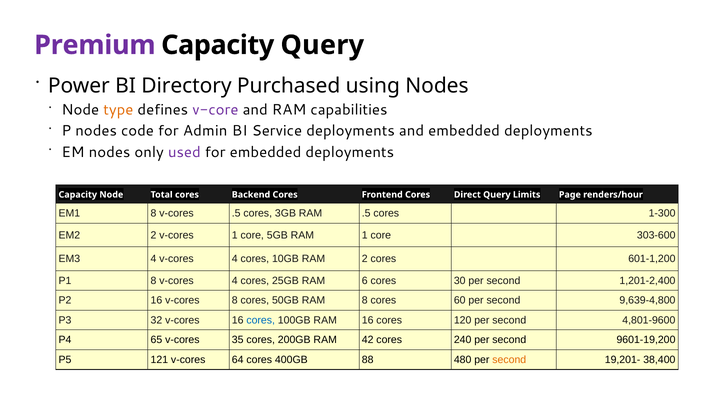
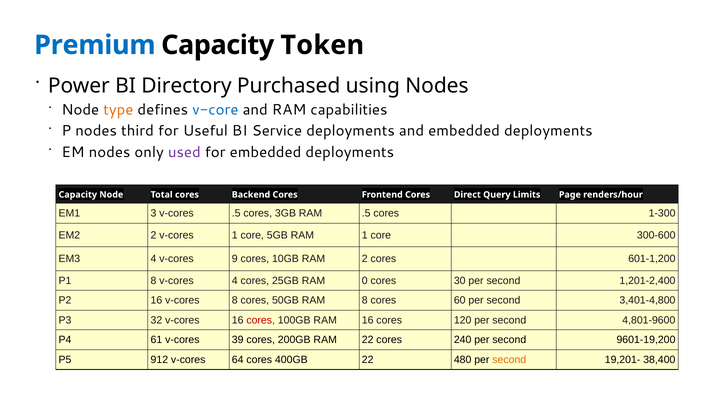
Premium colour: purple -> blue
Capacity Query: Query -> Token
v-core colour: purple -> blue
code: code -> third
Admin: Admin -> Useful
EM1 8: 8 -> 3
303-600: 303-600 -> 300-600
4 v-cores 4: 4 -> 9
6: 6 -> 0
9,639-4,800: 9,639-4,800 -> 3,401-4,800
cores at (261, 320) colour: blue -> red
65: 65 -> 61
35: 35 -> 39
RAM 42: 42 -> 22
121: 121 -> 912
400GB 88: 88 -> 22
